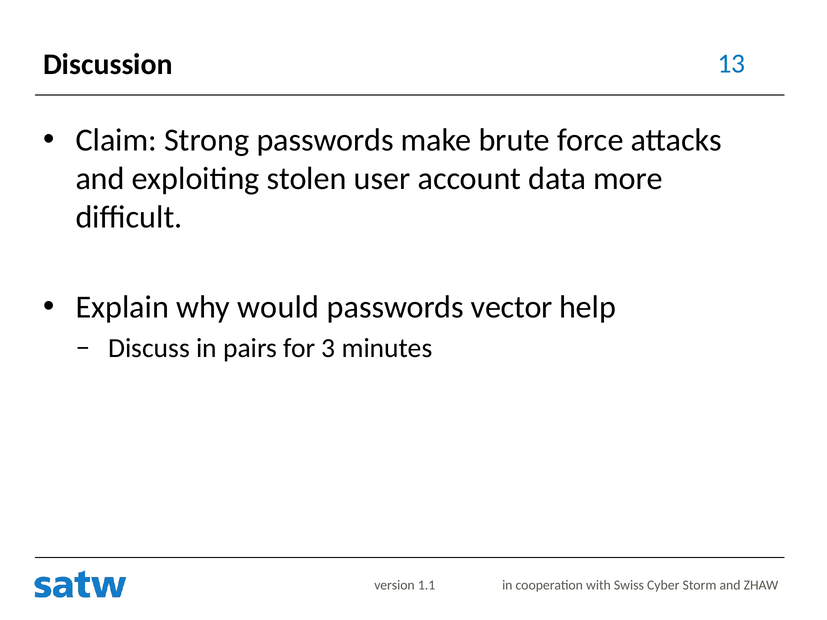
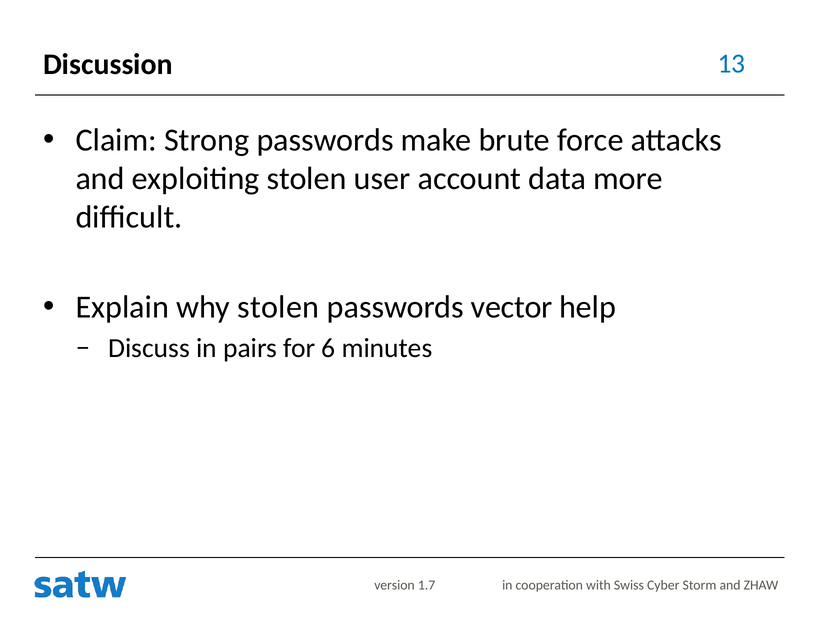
why would: would -> stolen
3: 3 -> 6
1.1: 1.1 -> 1.7
